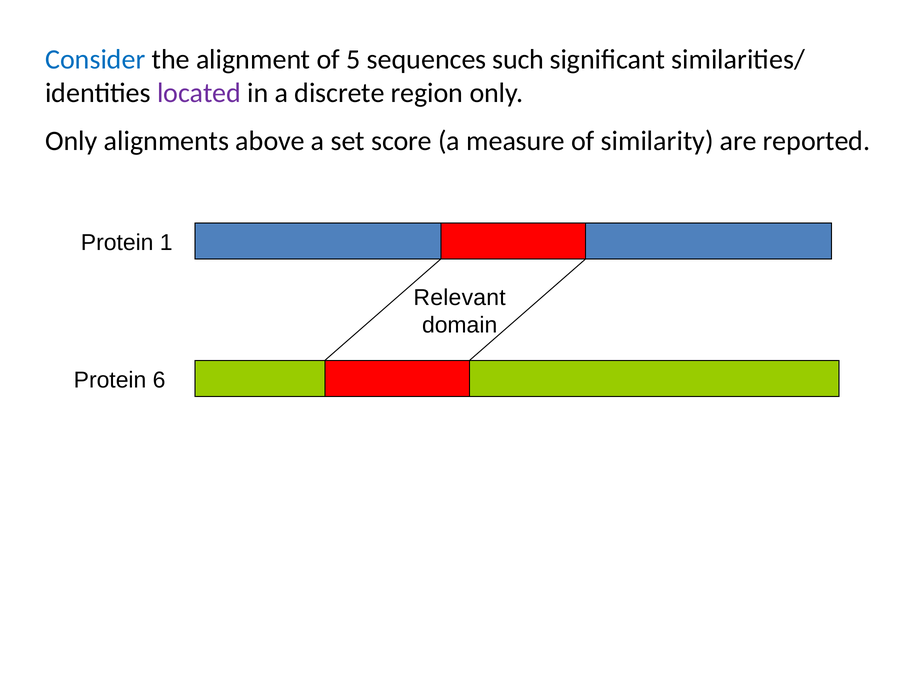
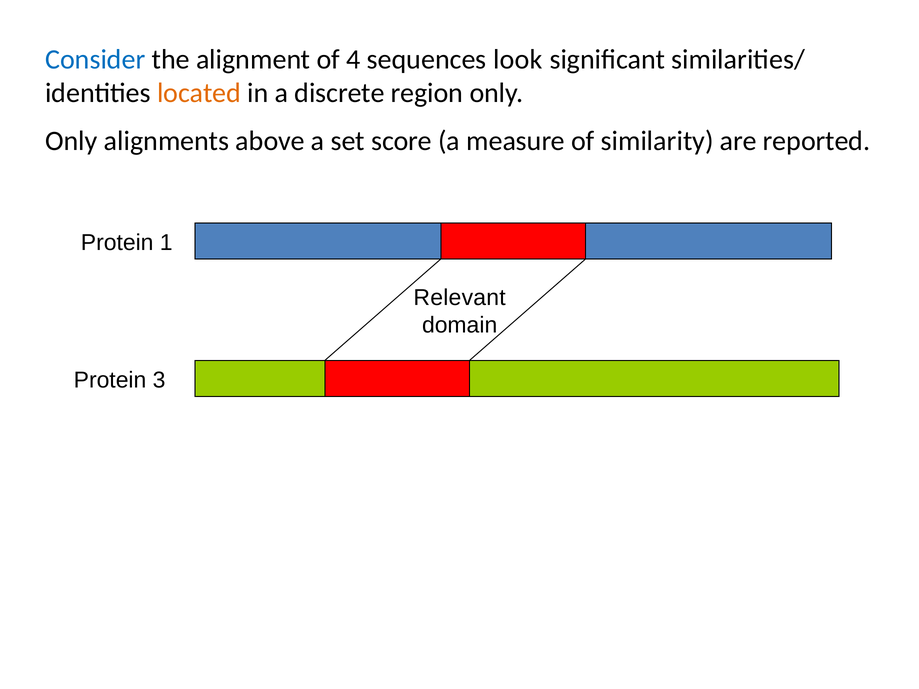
5: 5 -> 4
such: such -> look
located colour: purple -> orange
6: 6 -> 3
